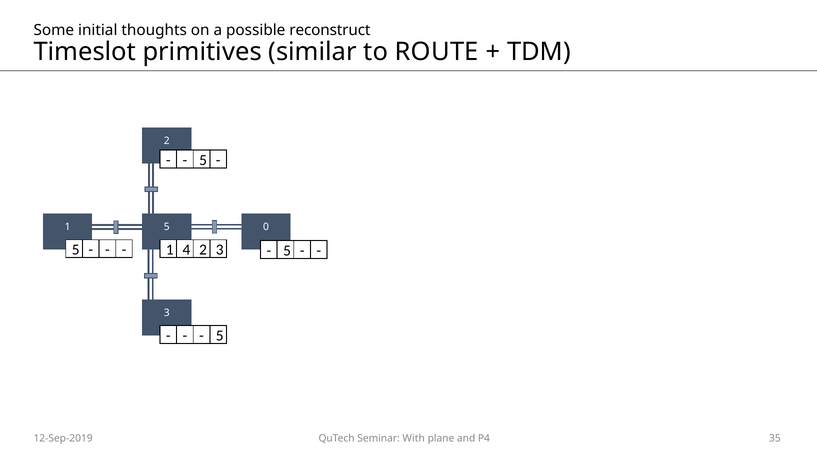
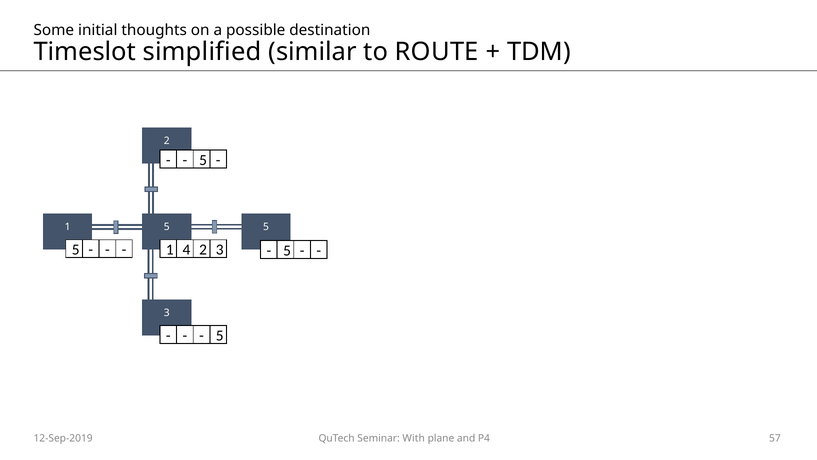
reconstruct: reconstruct -> destination
primitives: primitives -> simplified
5 0: 0 -> 5
35: 35 -> 57
